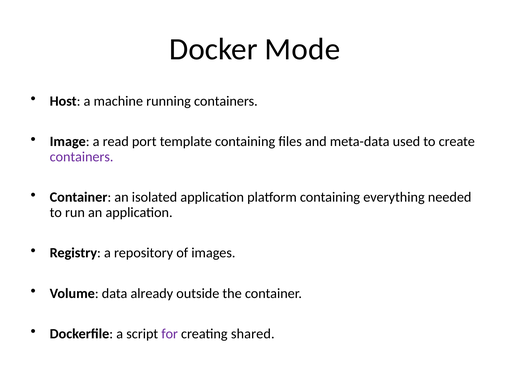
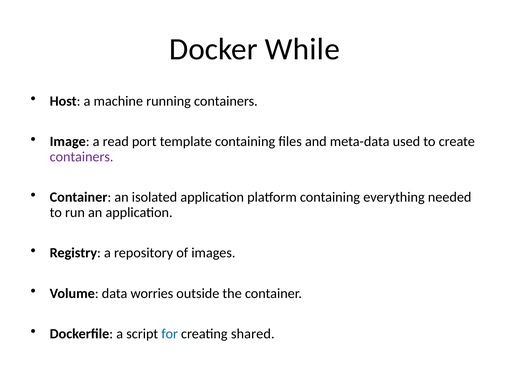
Mode: Mode -> While
already: already -> worries
for colour: purple -> blue
